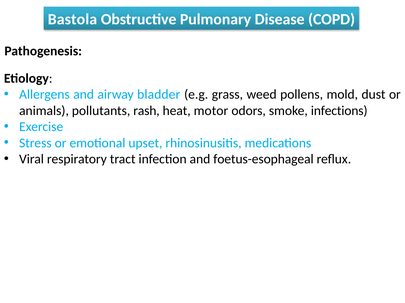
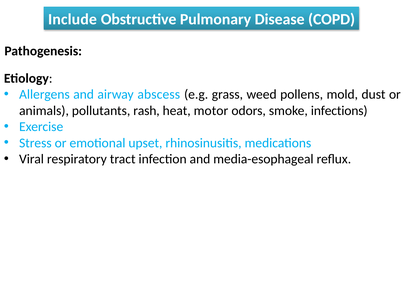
Bastola: Bastola -> Include
bladder: bladder -> abscess
foetus-esophageal: foetus-esophageal -> media-esophageal
